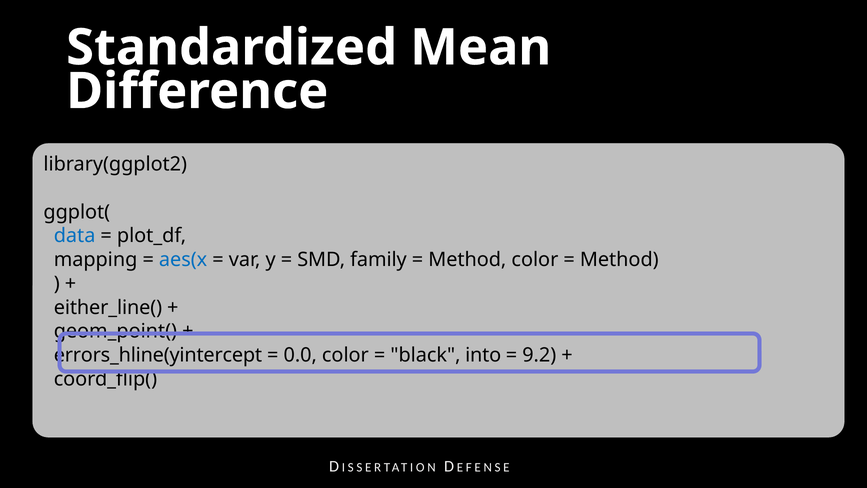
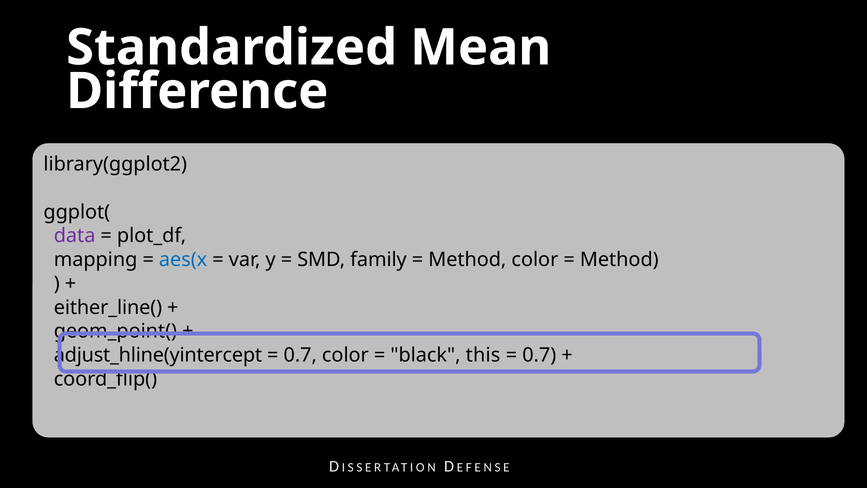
data colour: blue -> purple
errors_hline(yintercept: errors_hline(yintercept -> adjust_hline(yintercept
0.0 at (300, 355): 0.0 -> 0.7
into: into -> this
9.2 at (539, 355): 9.2 -> 0.7
